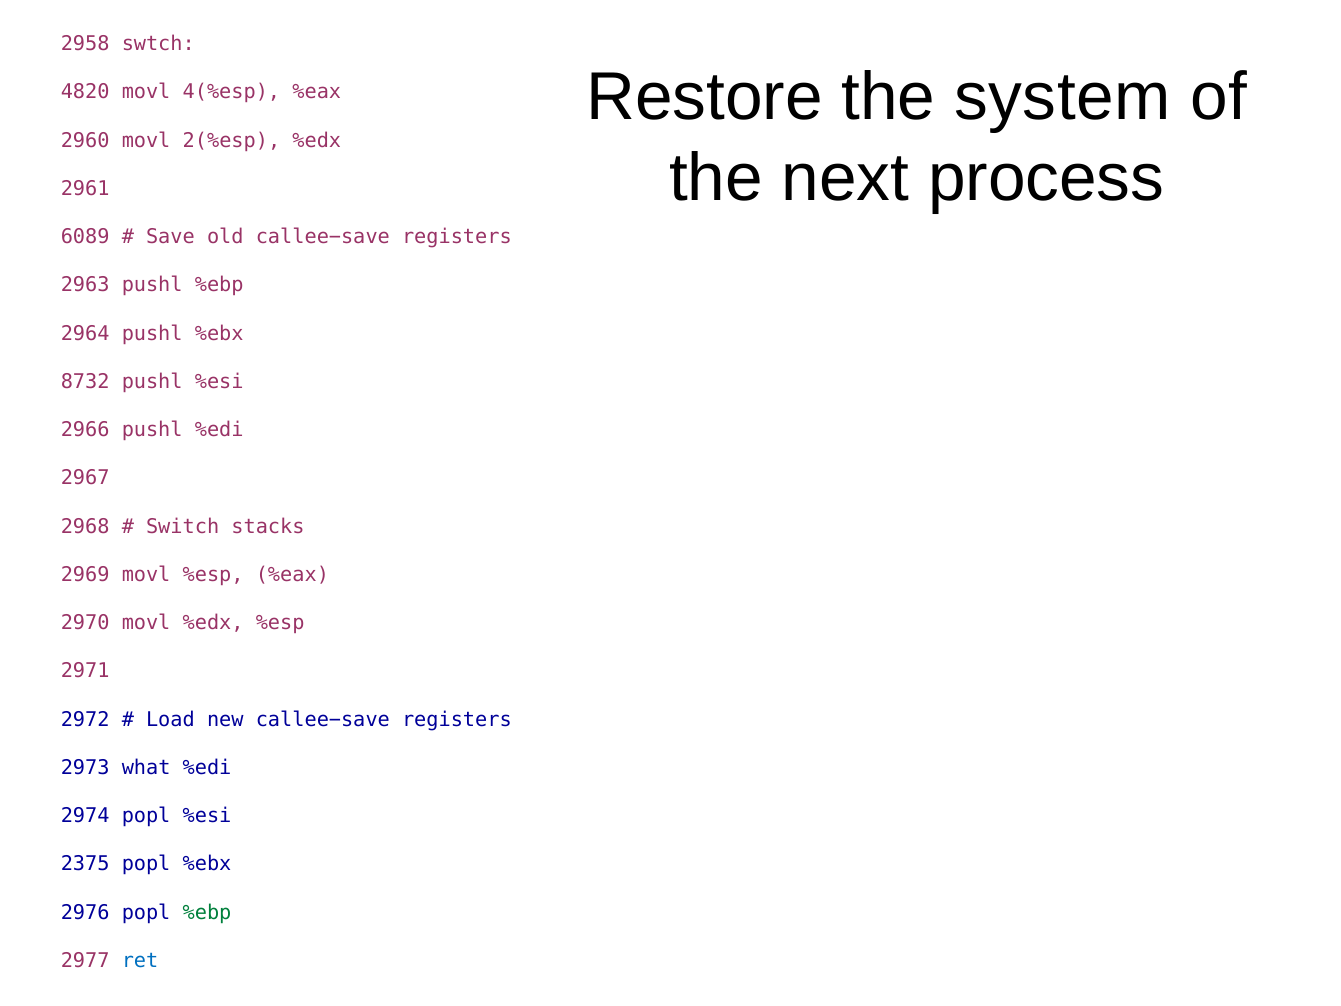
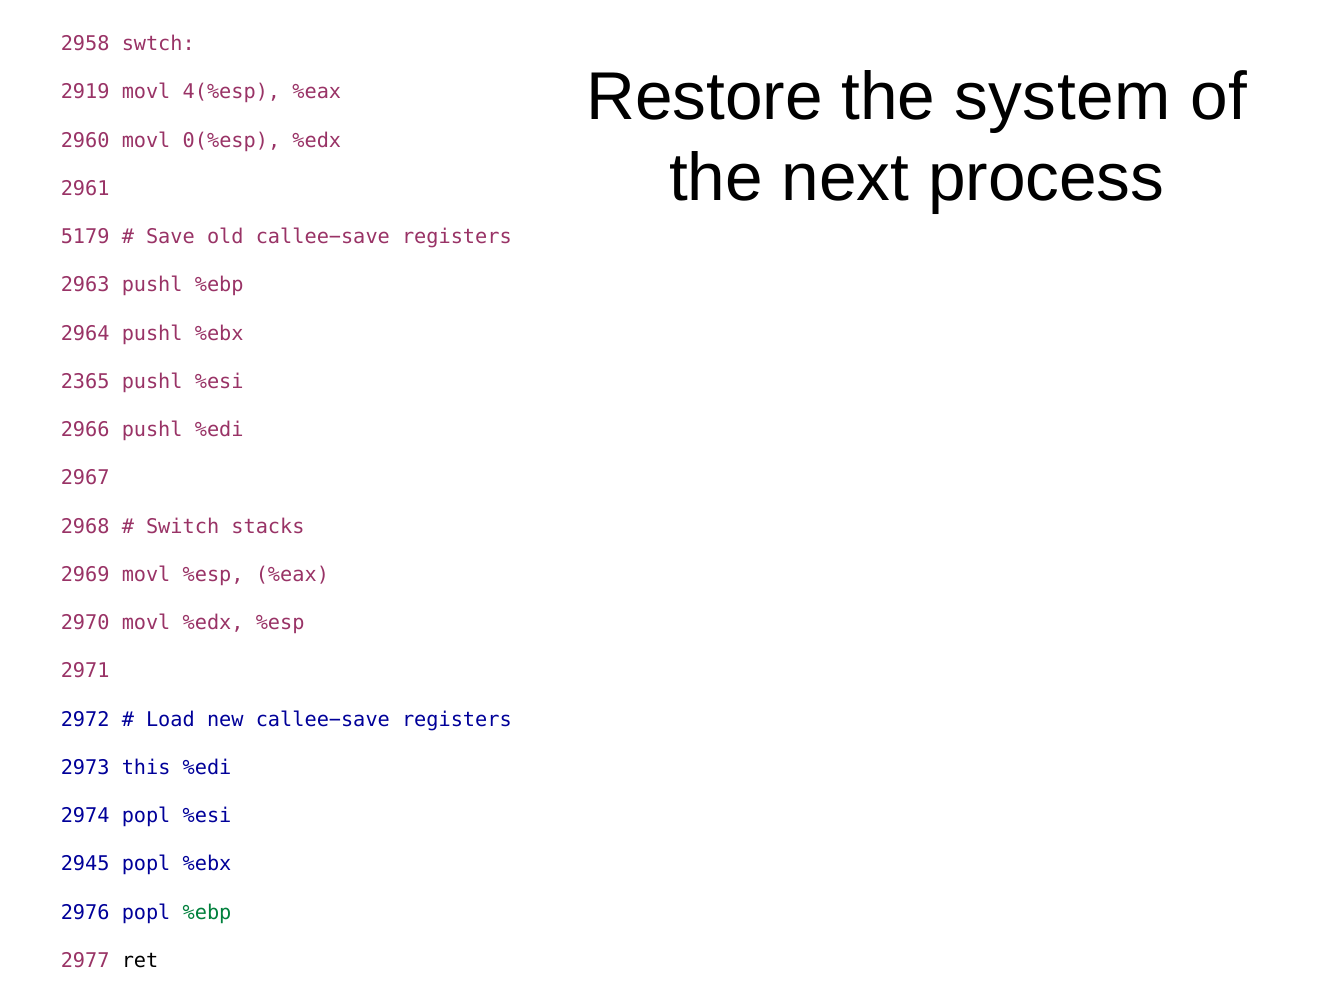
4820: 4820 -> 2919
2(%esp: 2(%esp -> 0(%esp
6089: 6089 -> 5179
8732: 8732 -> 2365
what: what -> this
2375: 2375 -> 2945
ret colour: blue -> black
